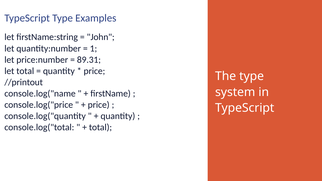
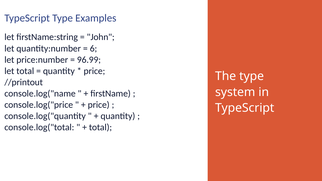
1: 1 -> 6
89.31: 89.31 -> 96.99
